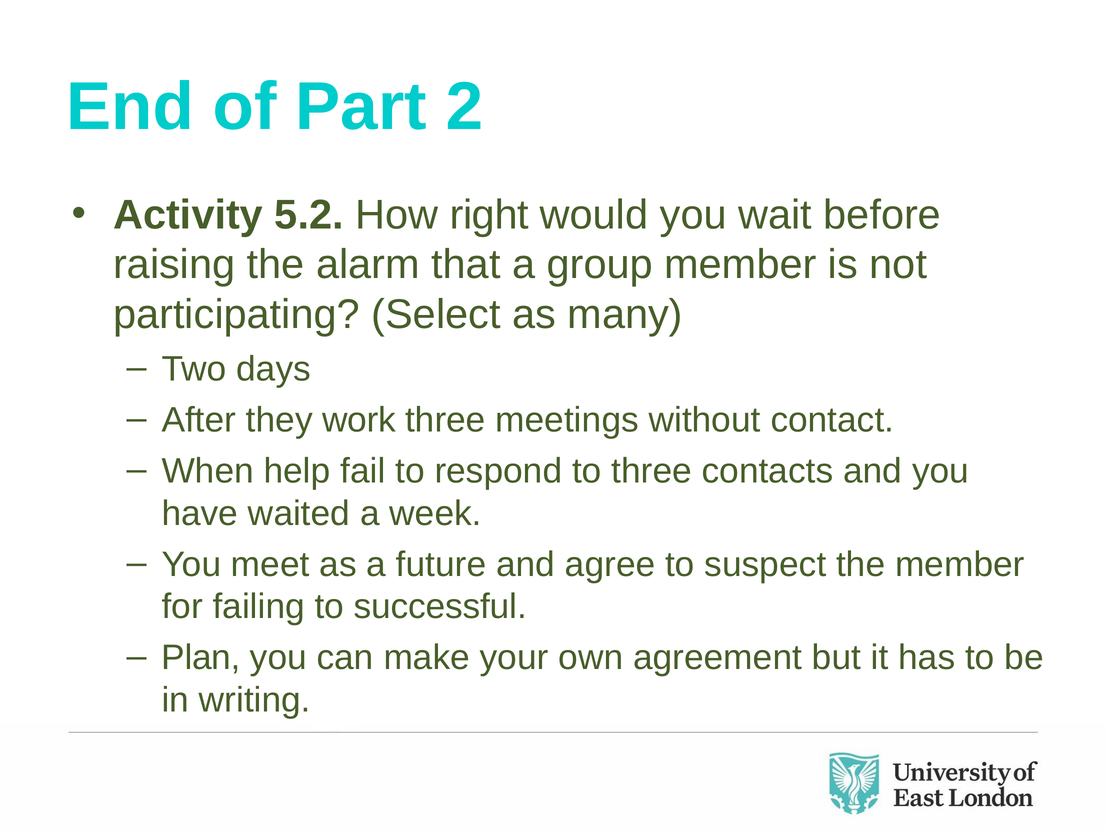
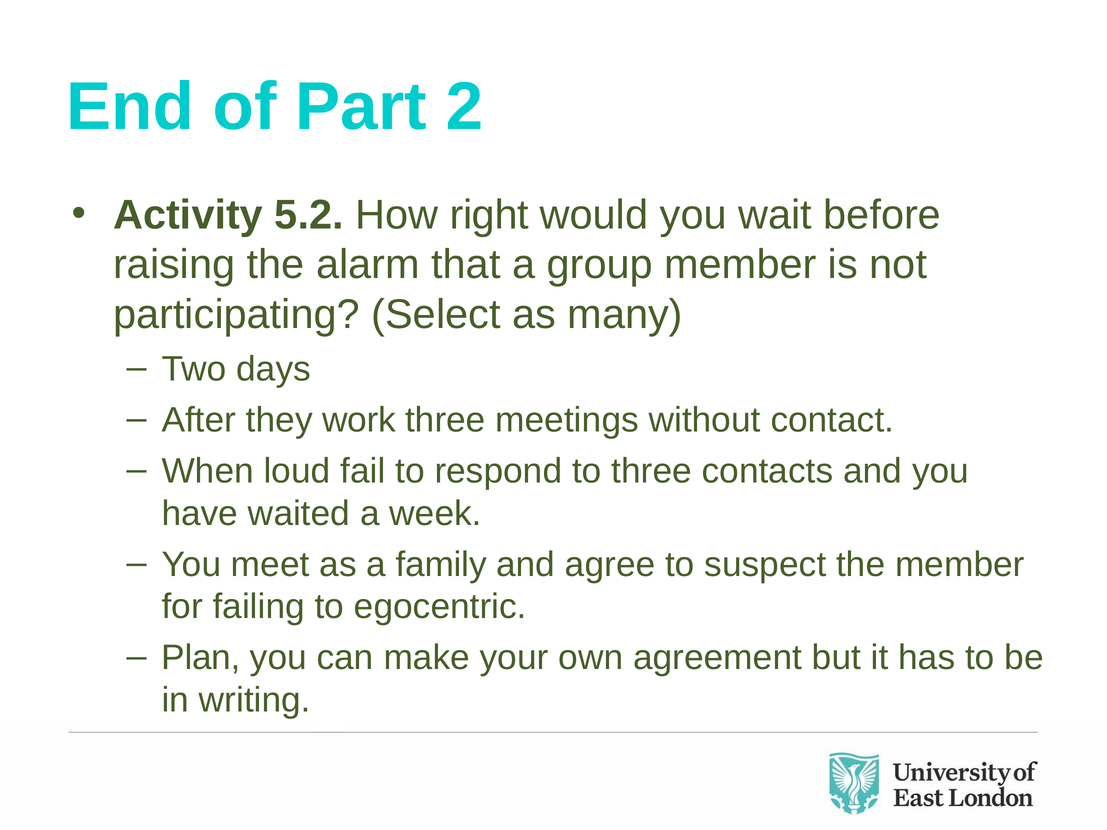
help: help -> loud
future: future -> family
successful: successful -> egocentric
